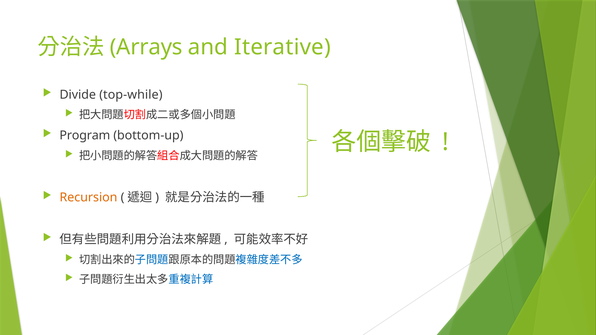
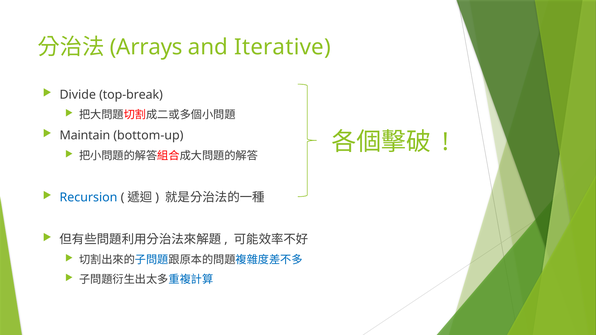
top-while: top-while -> top-break
Program: Program -> Maintain
Recursion colour: orange -> blue
